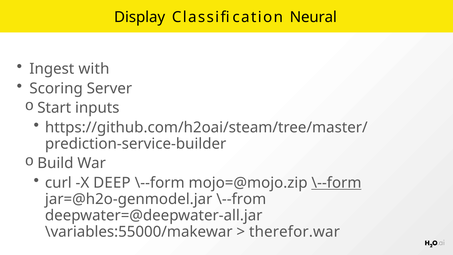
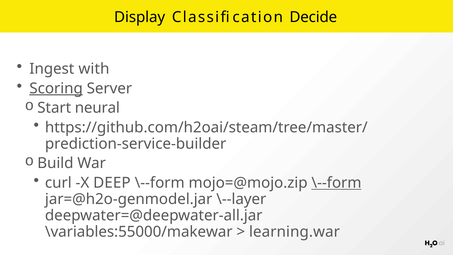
Neural: Neural -> Decide
Scoring underline: none -> present
inputs: inputs -> neural
\--from: \--from -> \--layer
therefor.war: therefor.war -> learning.war
